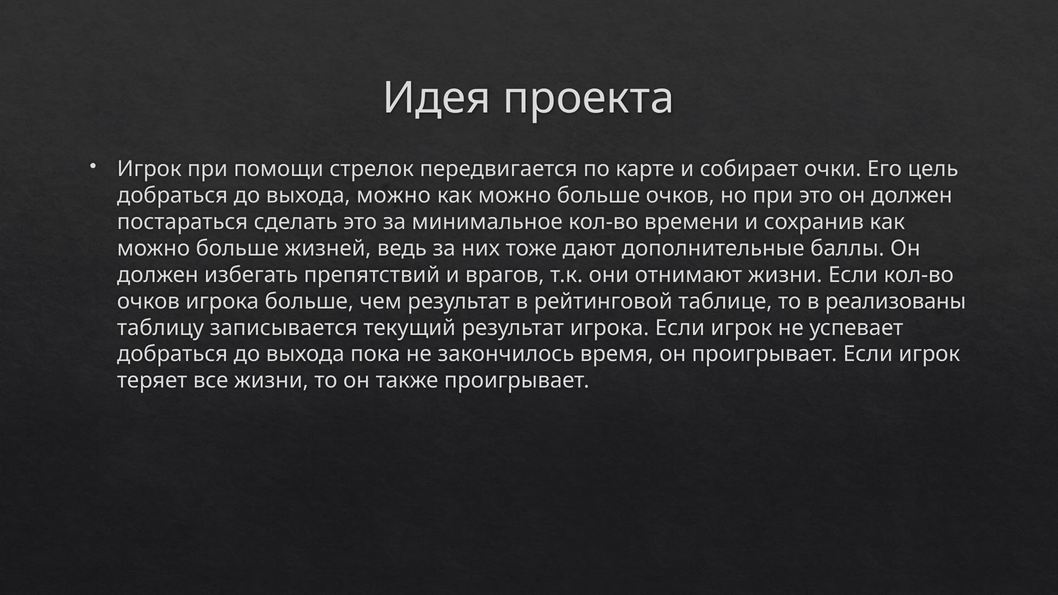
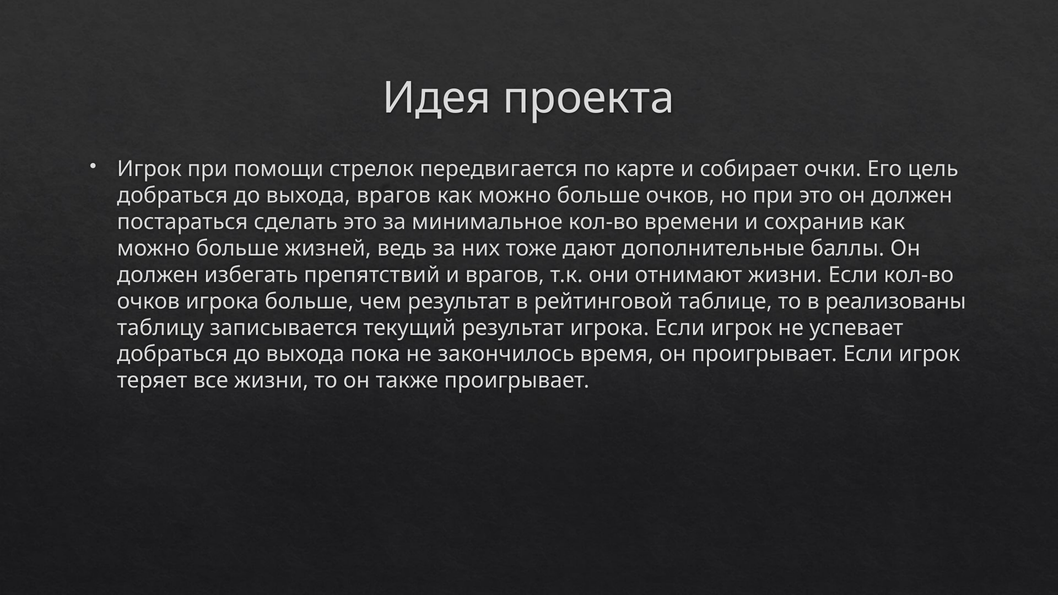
выхода можно: можно -> врагов
